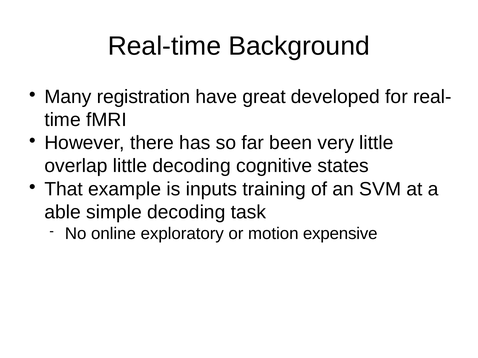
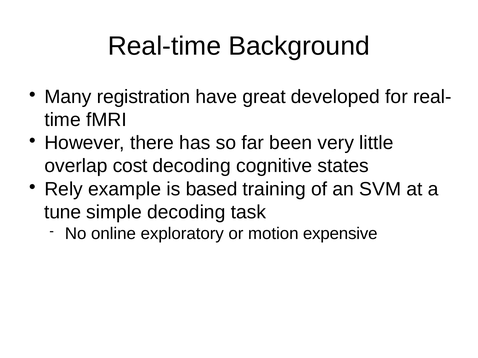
overlap little: little -> cost
That: That -> Rely
inputs: inputs -> based
able: able -> tune
